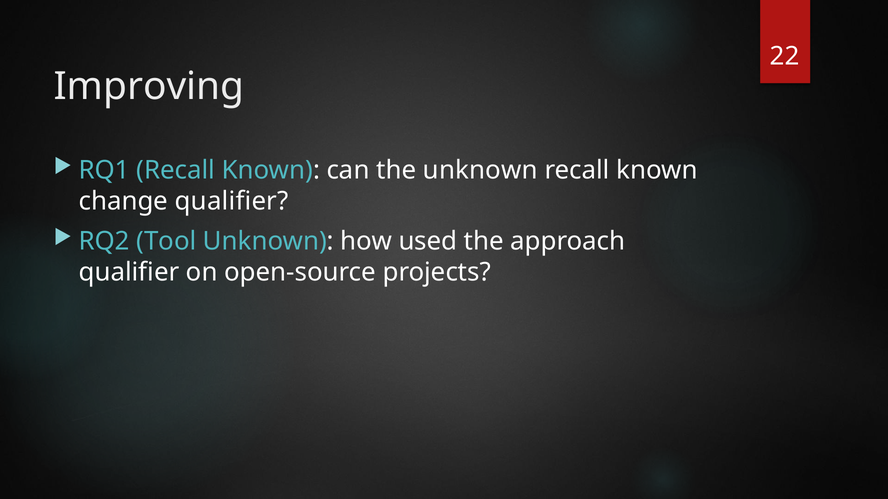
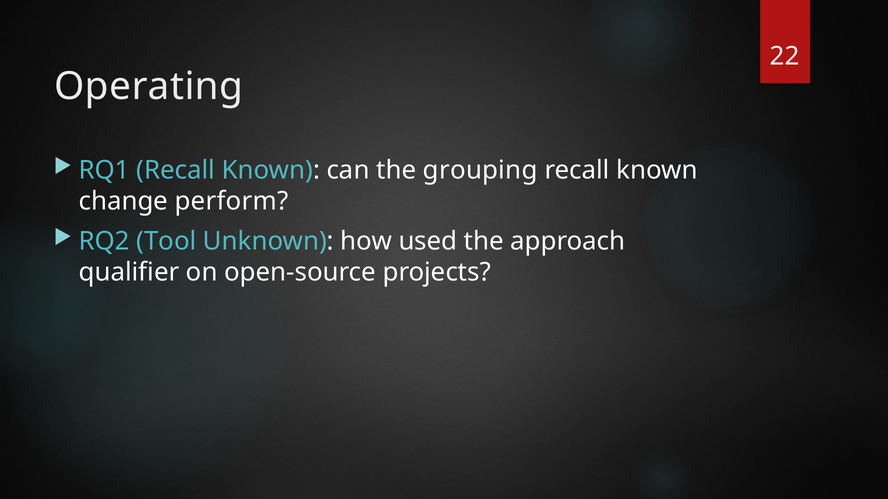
Improving: Improving -> Operating
the unknown: unknown -> grouping
change qualifier: qualifier -> perform
